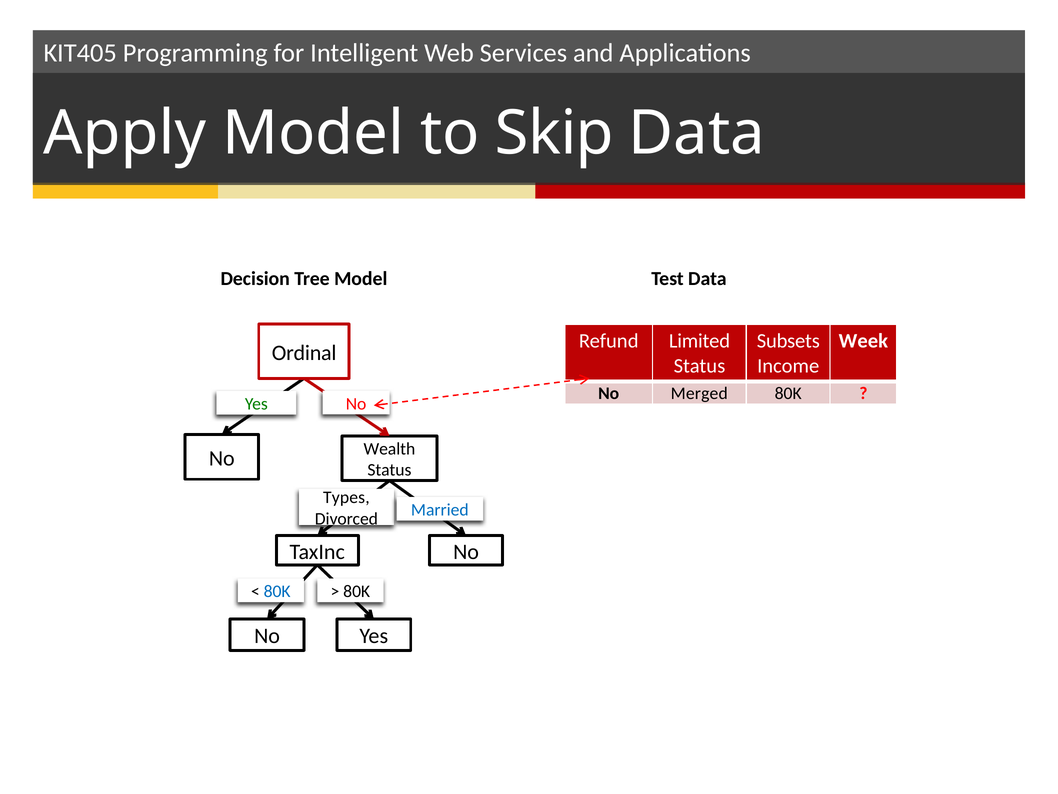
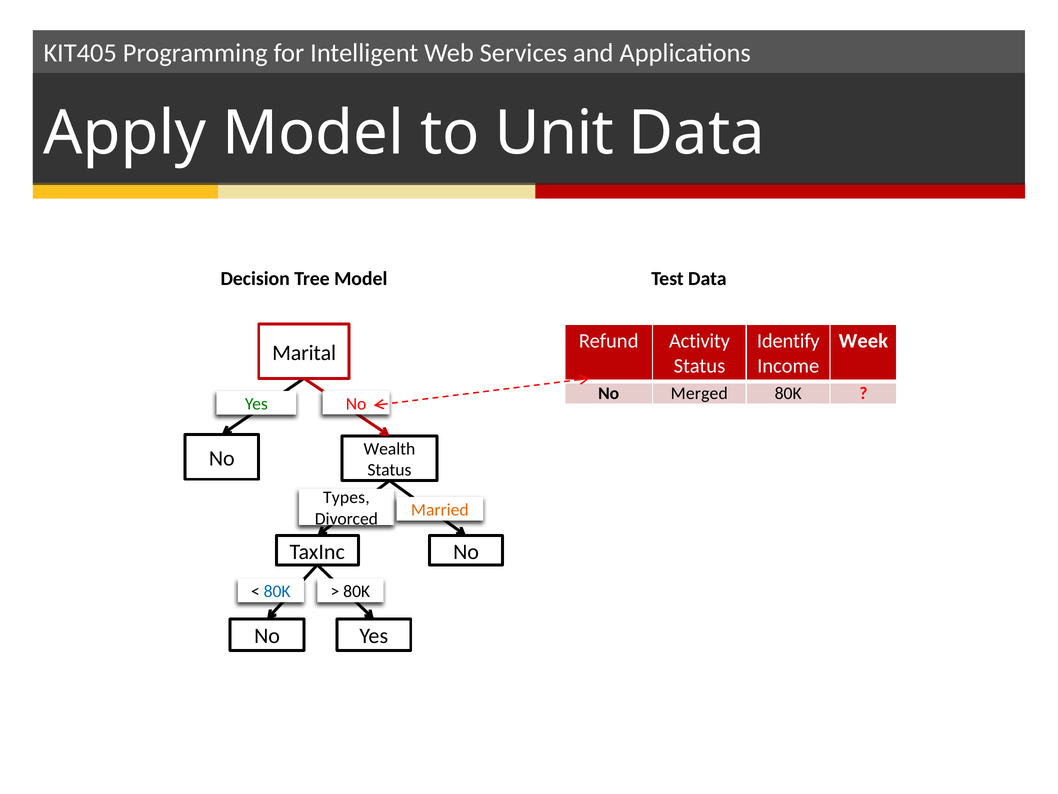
Skip: Skip -> Unit
Limited: Limited -> Activity
Subsets: Subsets -> Identify
Ordinal: Ordinal -> Marital
Married colour: blue -> orange
